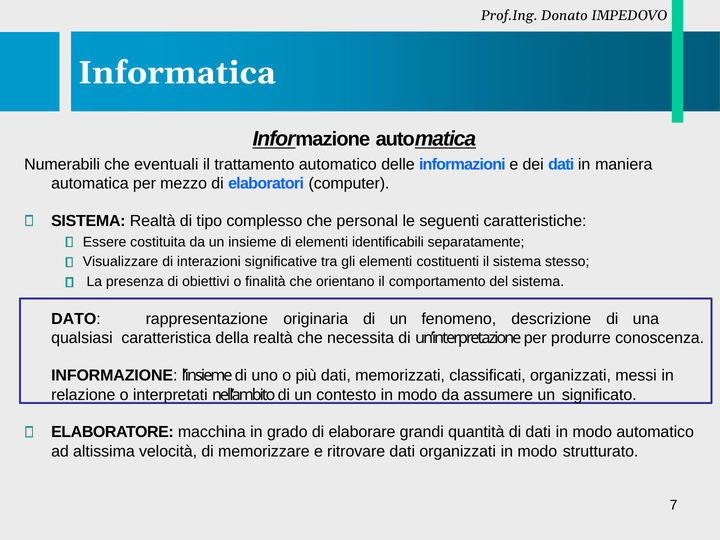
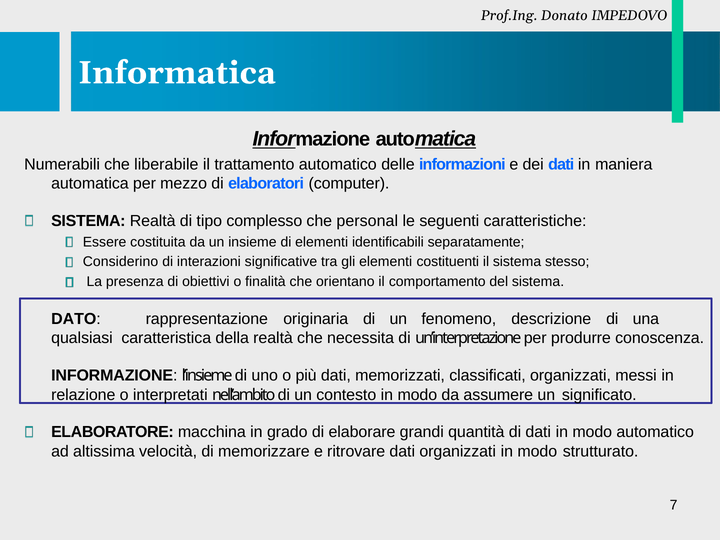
eventuali: eventuali -> liberabile
Visualizzare: Visualizzare -> Considerino
